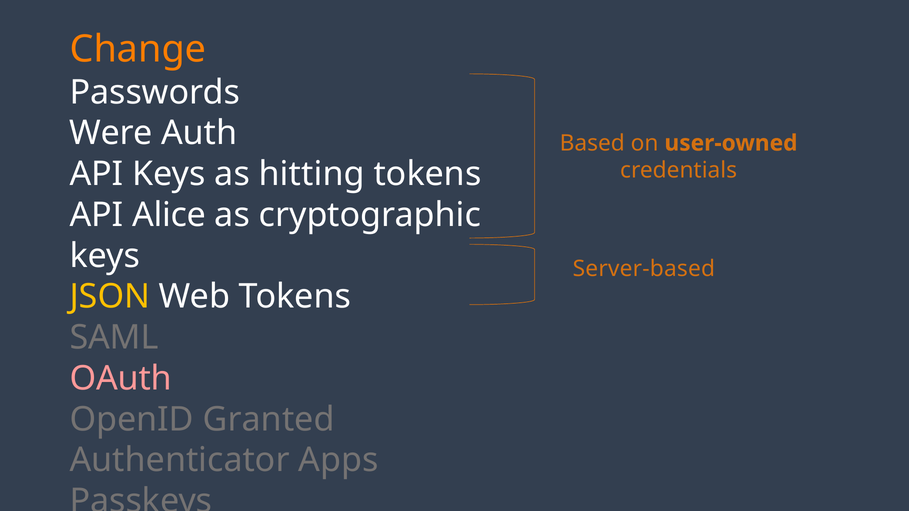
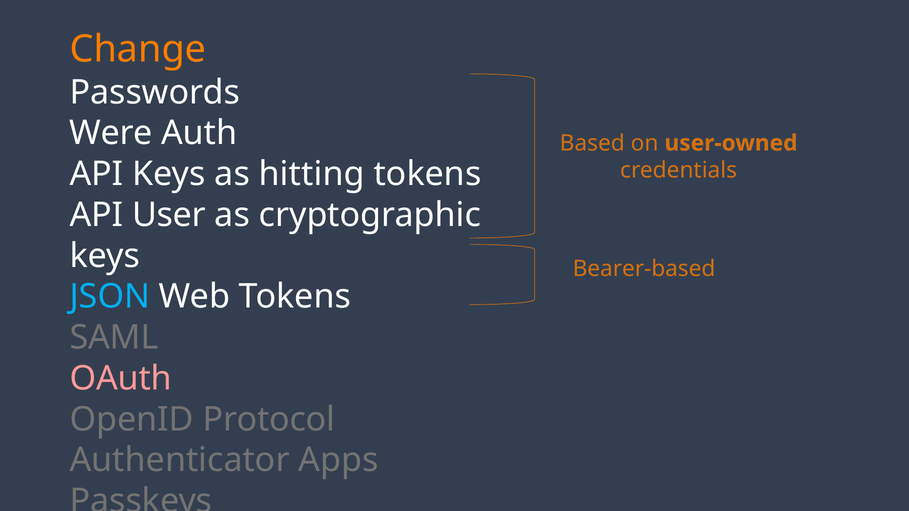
Alice: Alice -> User
Server-based: Server-based -> Bearer-based
JSON colour: yellow -> light blue
Granted: Granted -> Protocol
